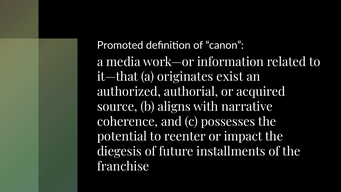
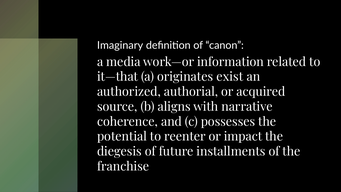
Promoted: Promoted -> Imaginary
